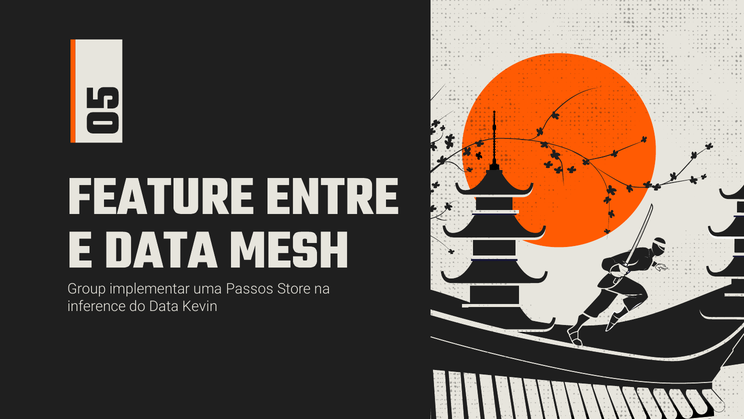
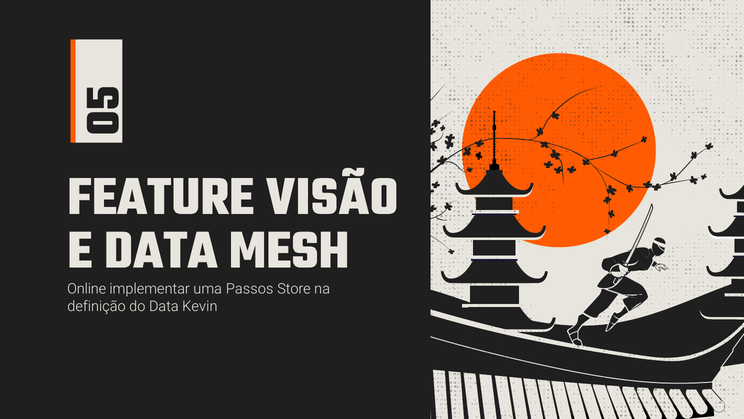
ENTRE: ENTRE -> VISÃO
Group: Group -> Online
inference: inference -> definição
